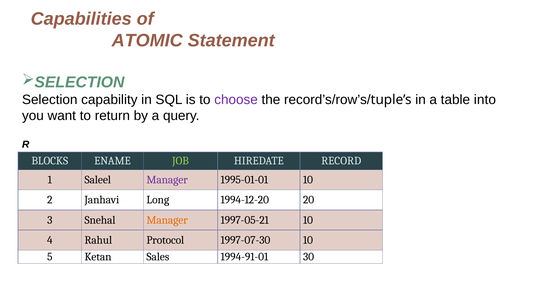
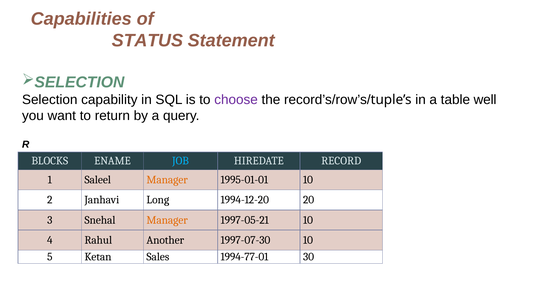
ATOMIC: ATOMIC -> STATUS
into: into -> well
JOB colour: light green -> light blue
Manager at (167, 180) colour: purple -> orange
Protocol: Protocol -> Another
1994-91-01: 1994-91-01 -> 1994-77-01
